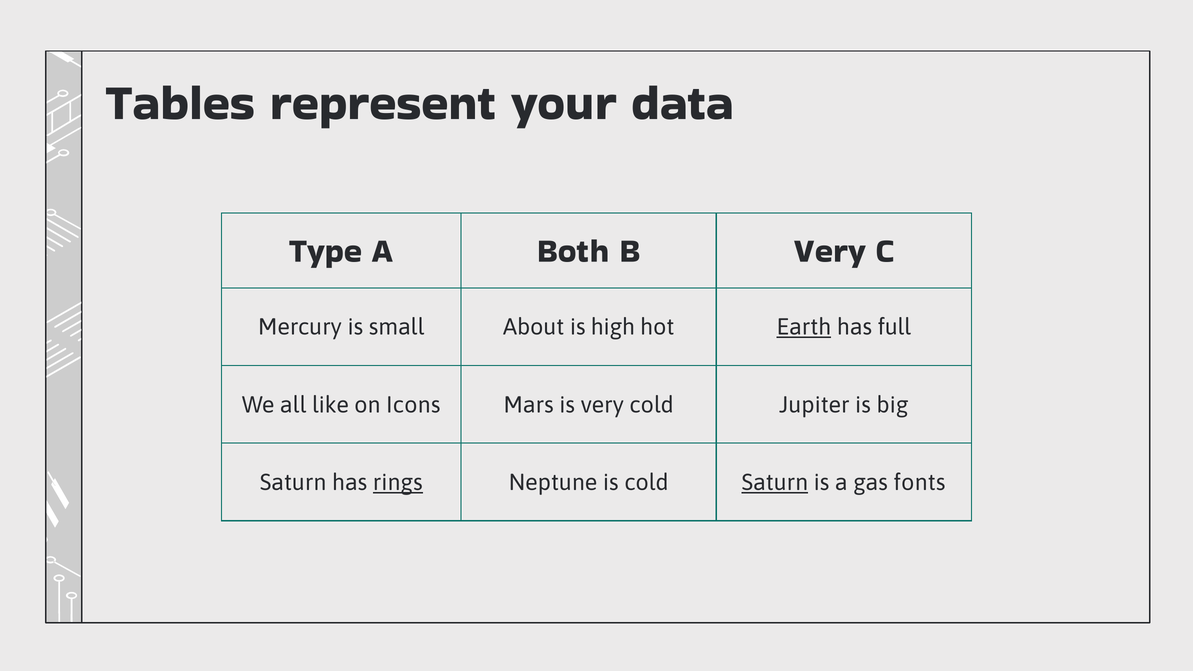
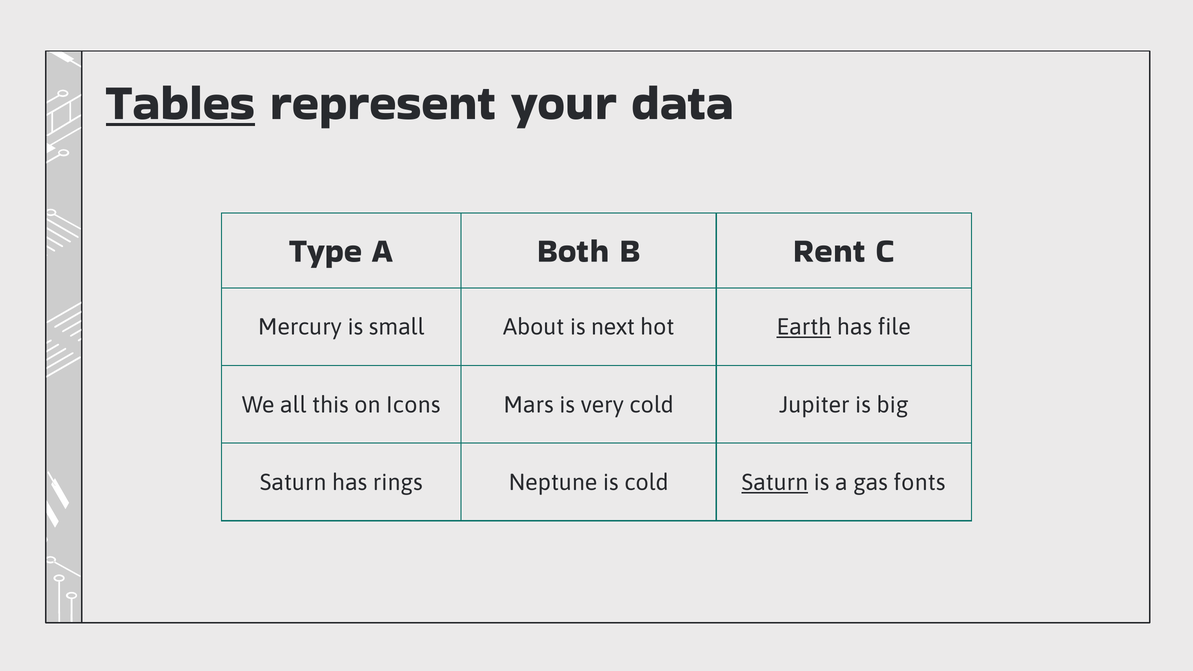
Tables underline: none -> present
B Very: Very -> Rent
high: high -> next
full: full -> file
like: like -> this
rings underline: present -> none
